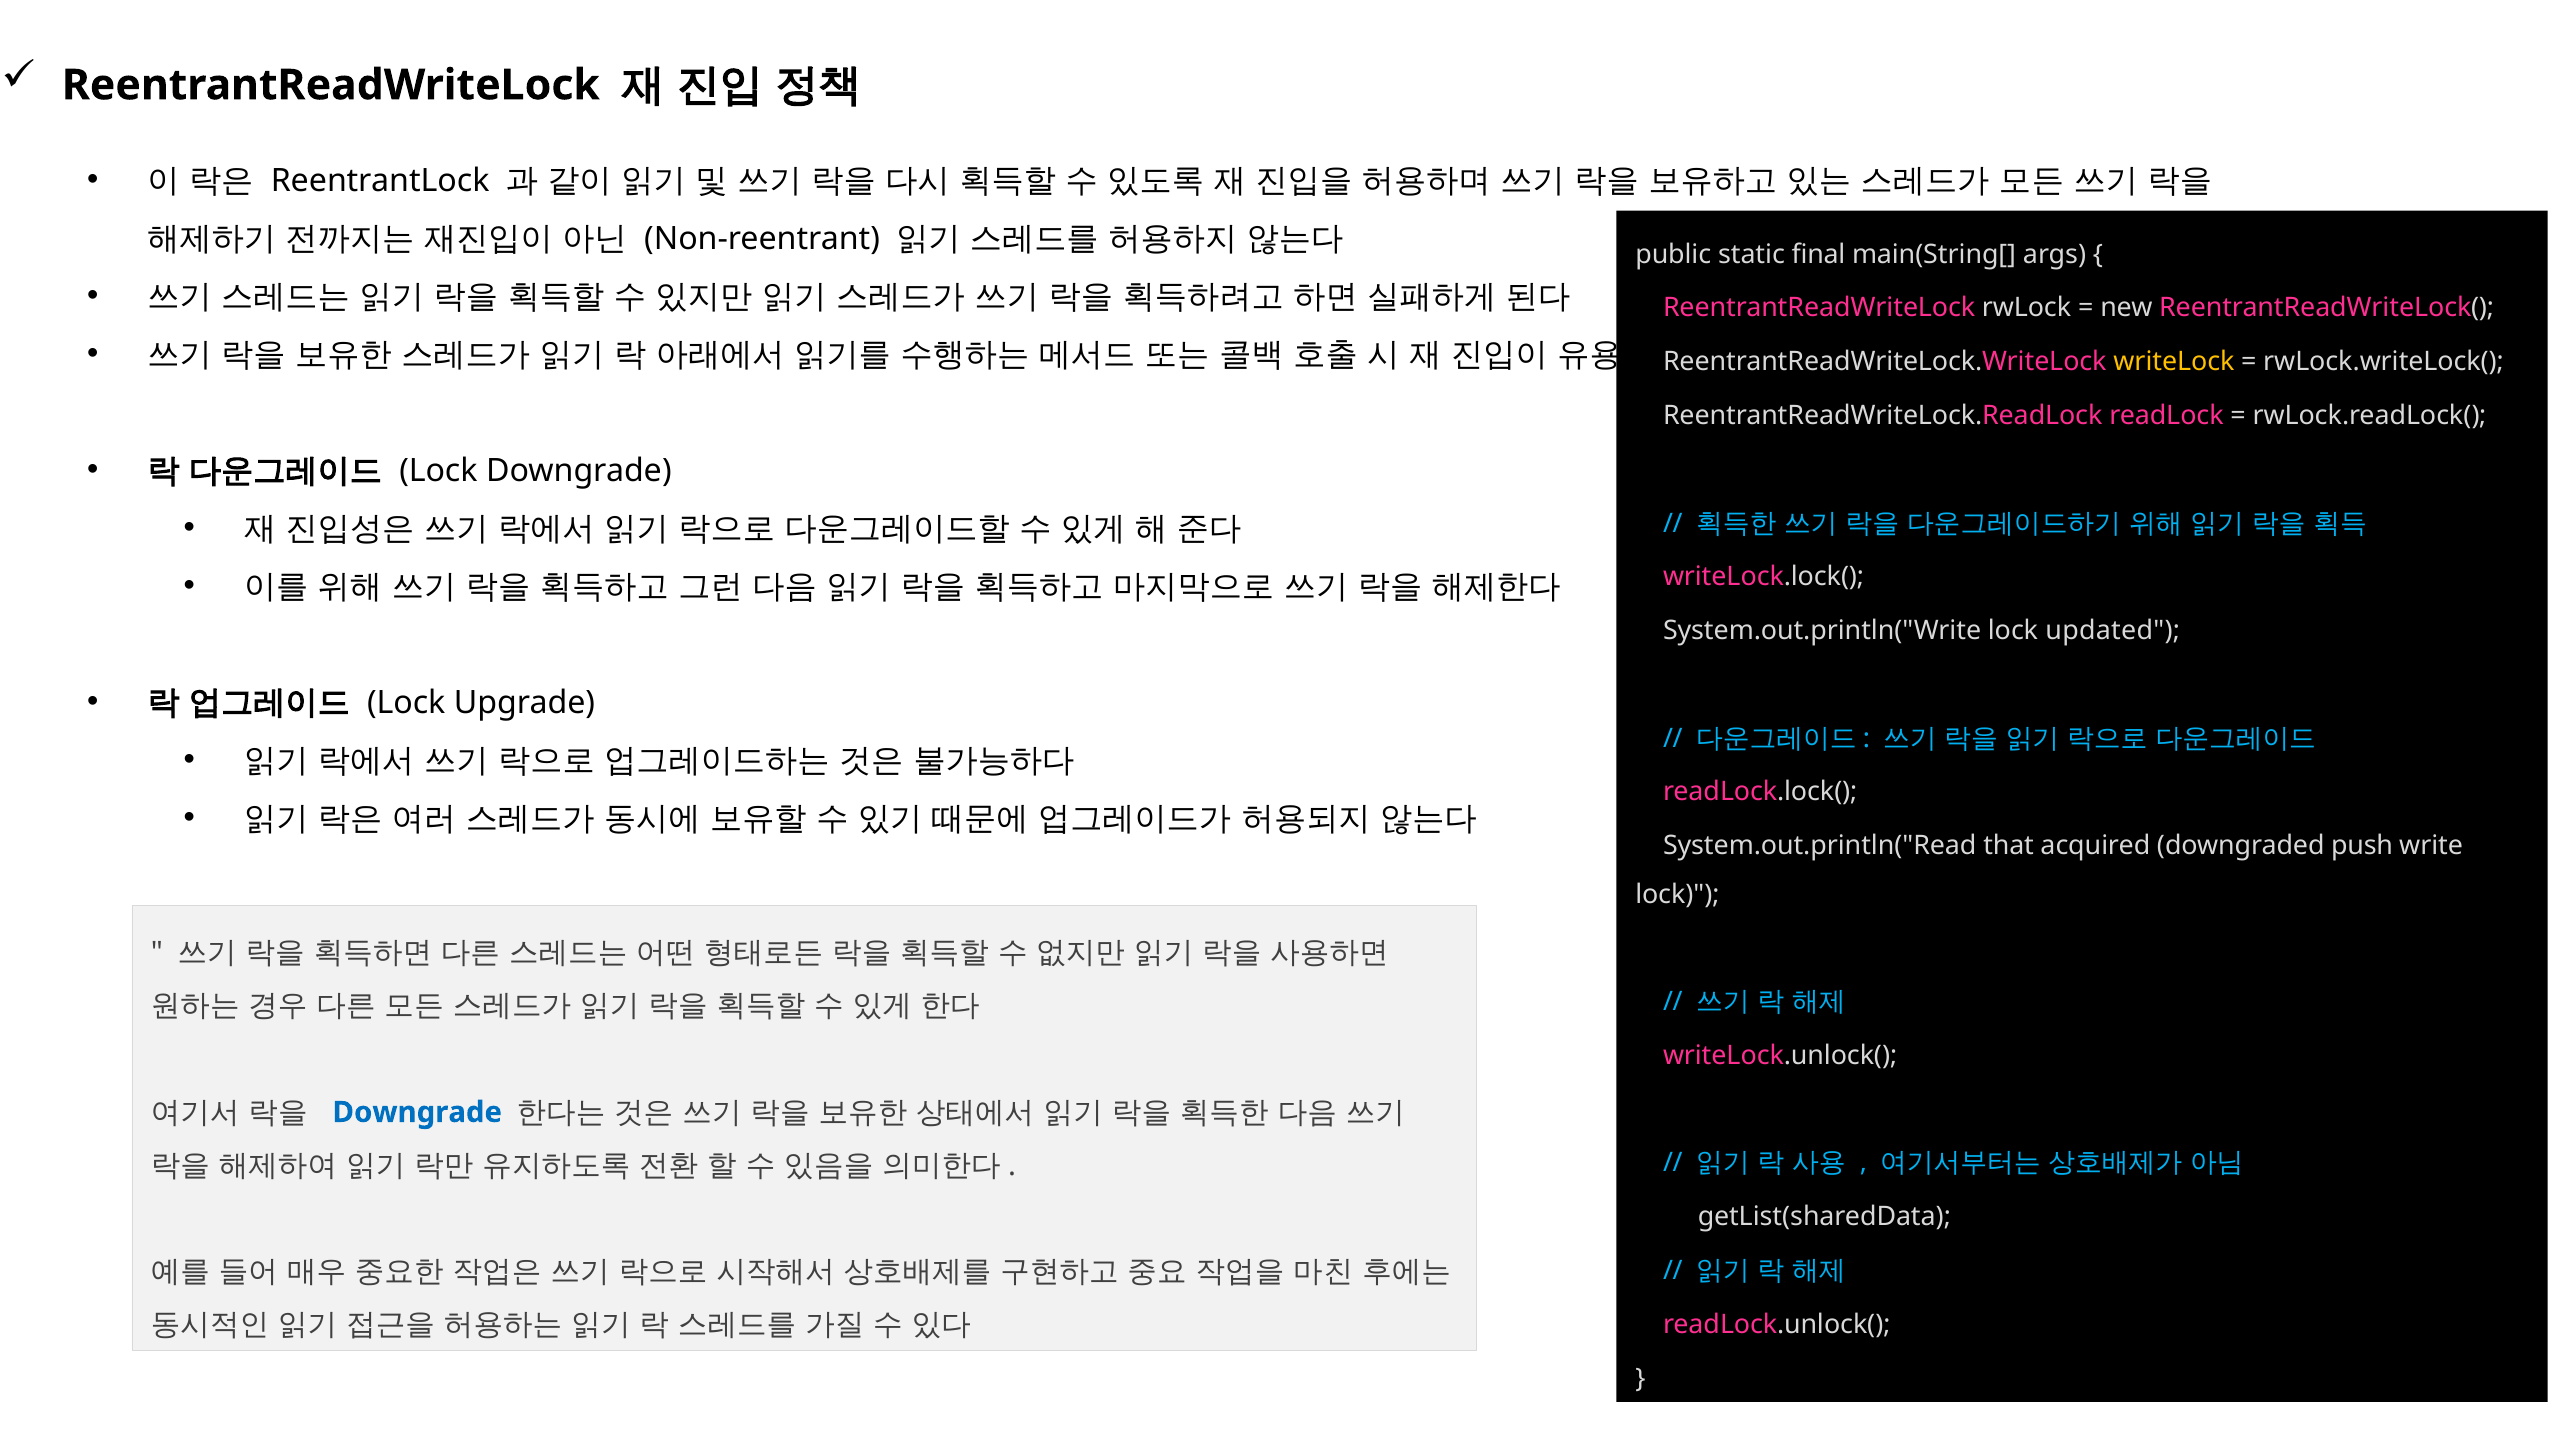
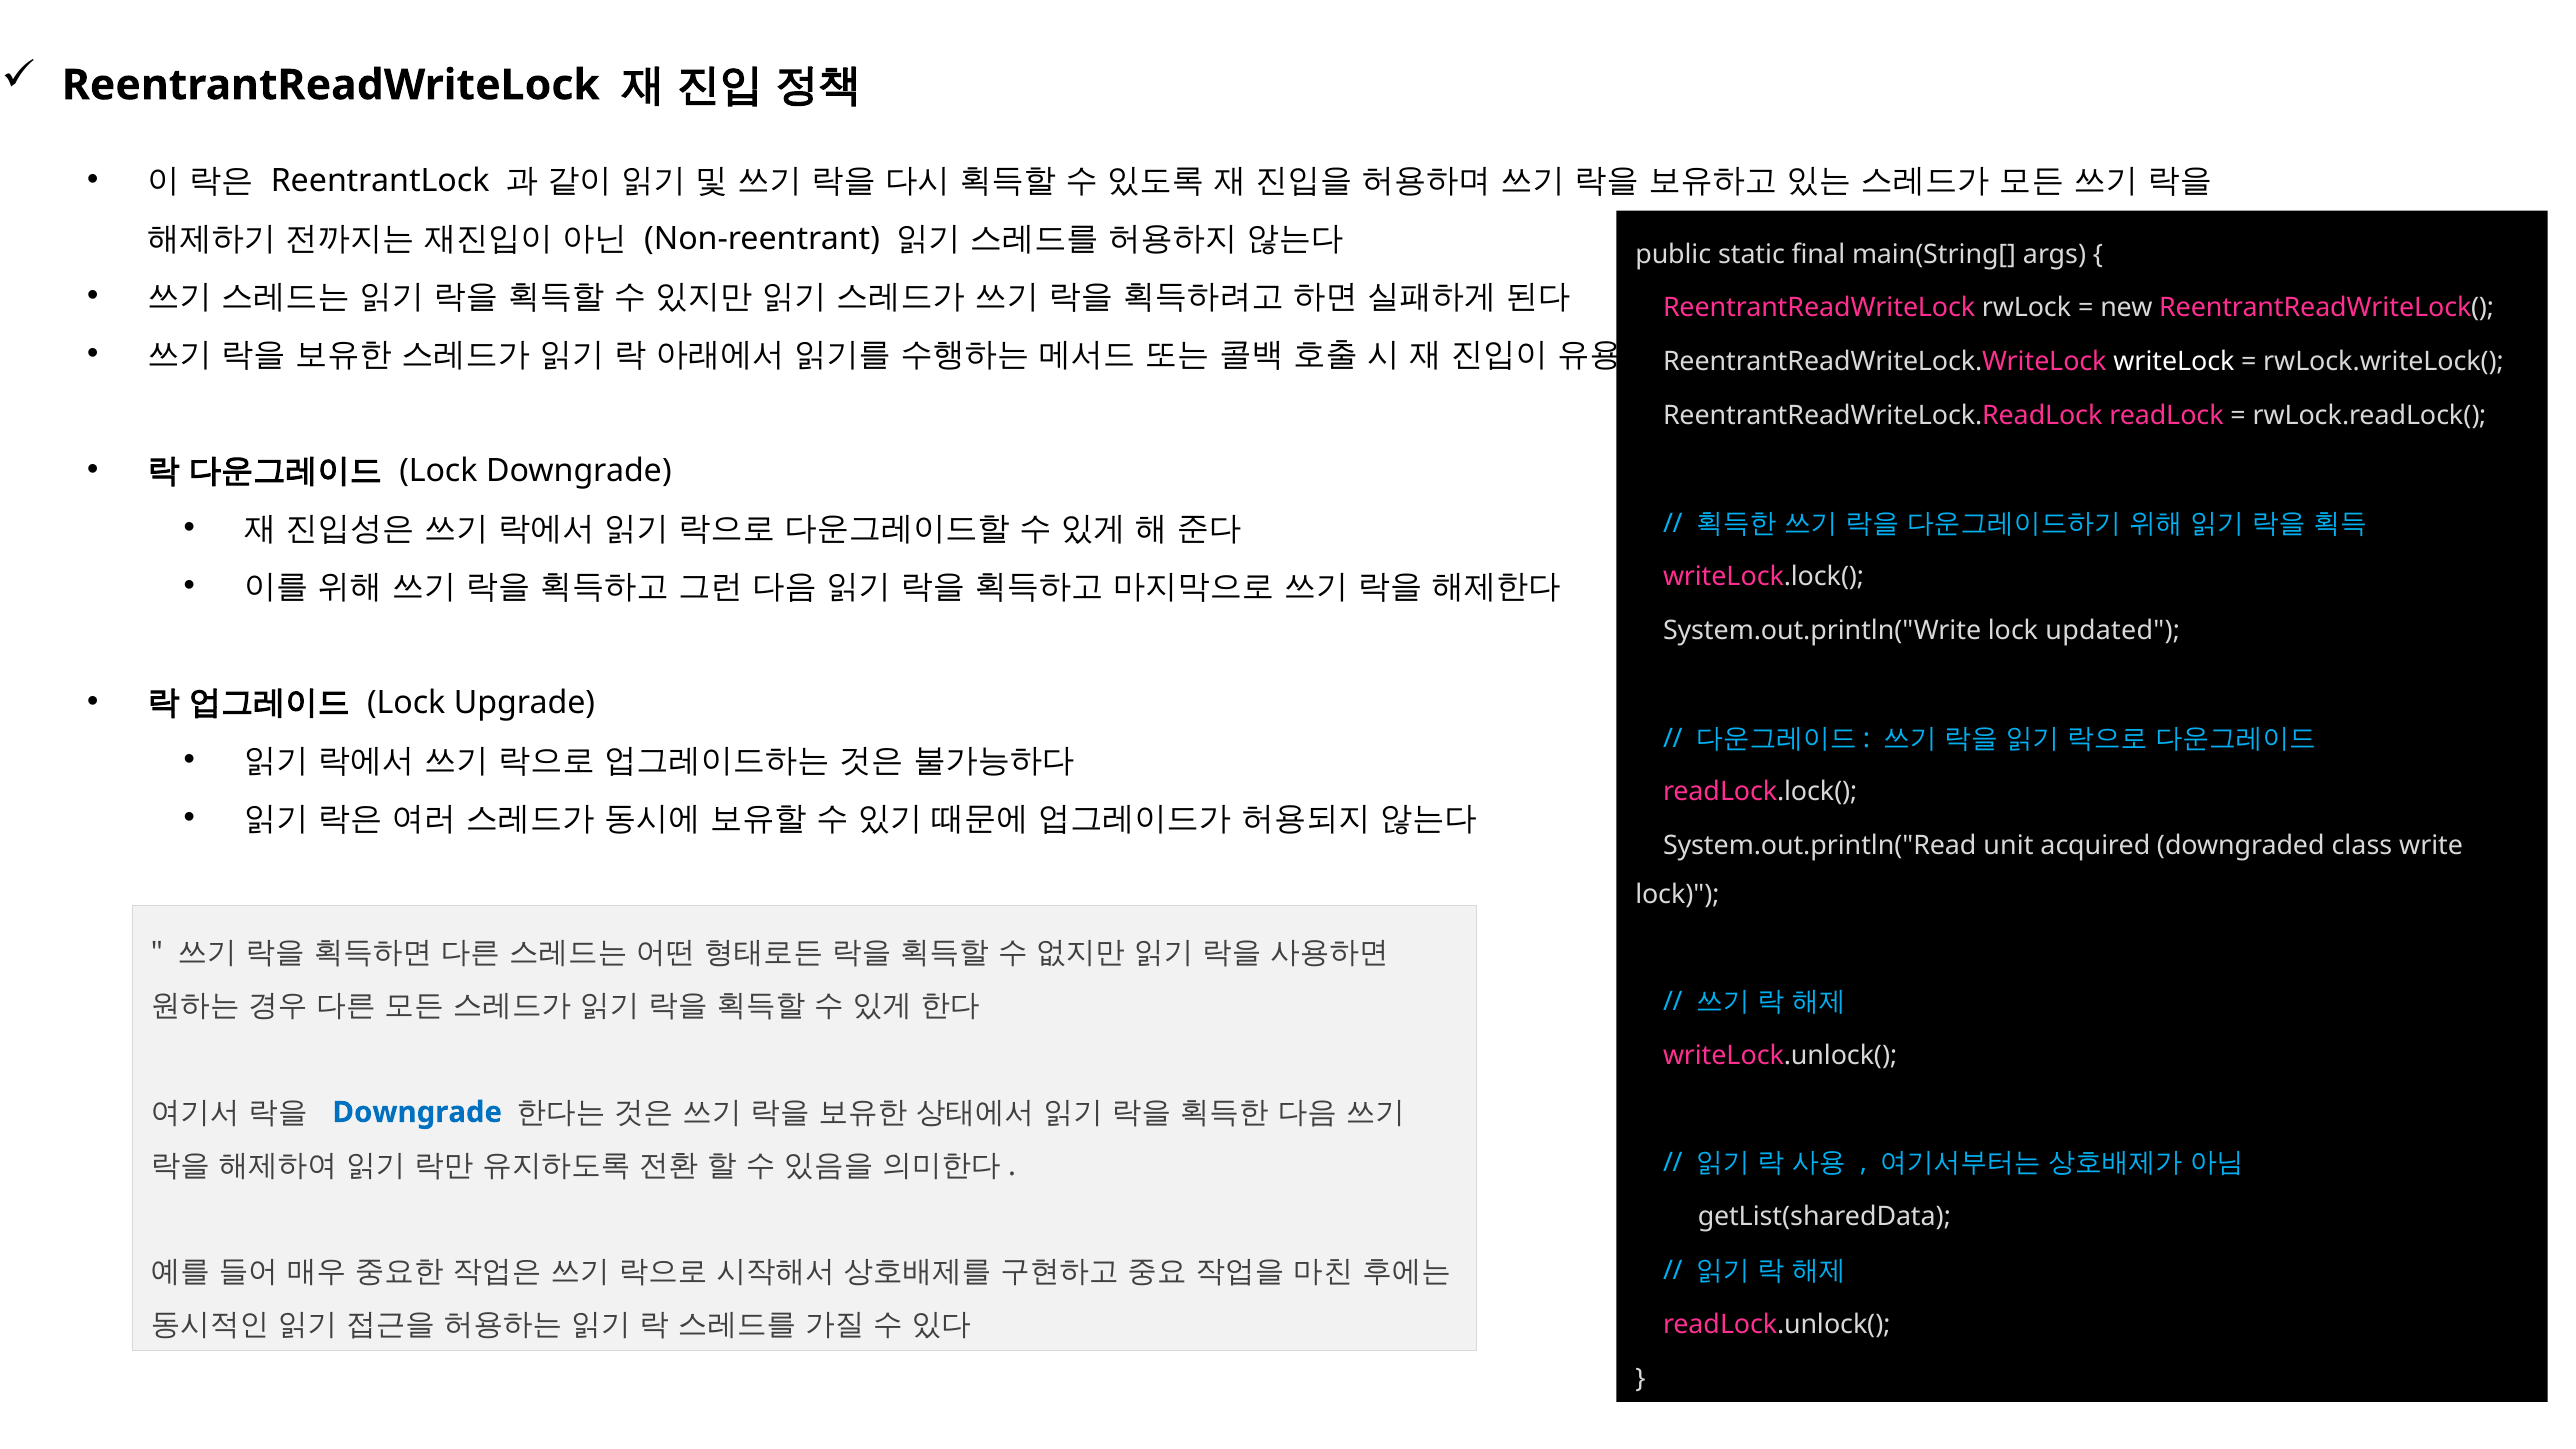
writeLock colour: yellow -> white
that: that -> unit
push: push -> class
